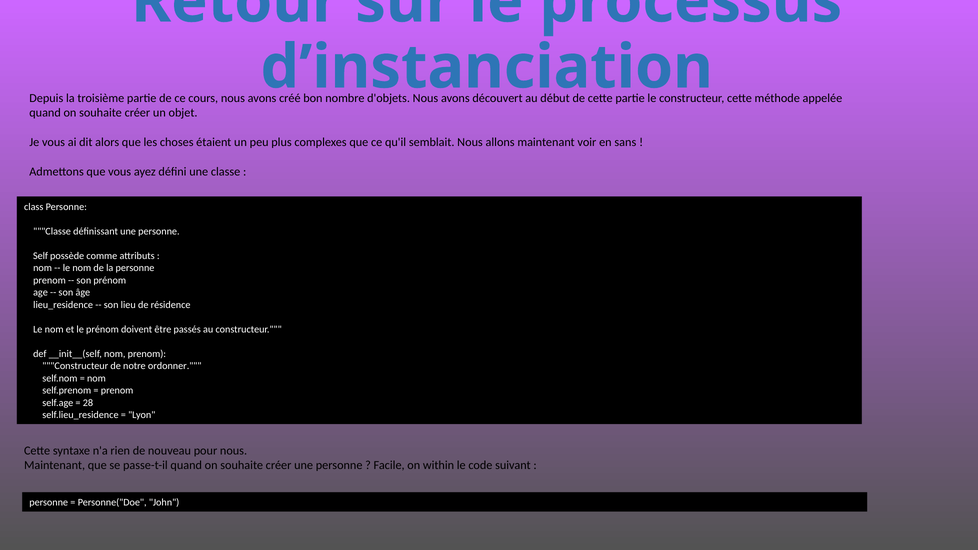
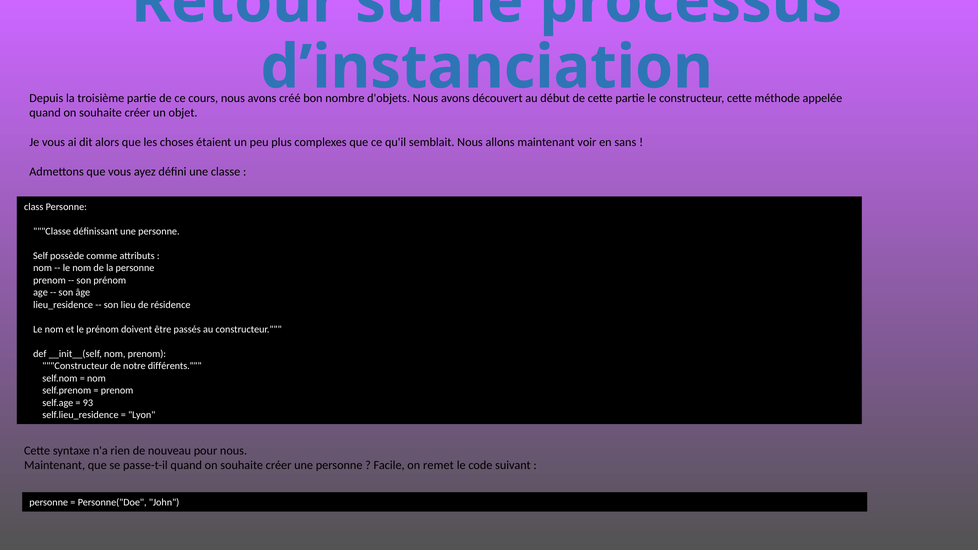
ordonner: ordonner -> différents
28: 28 -> 93
within: within -> remet
